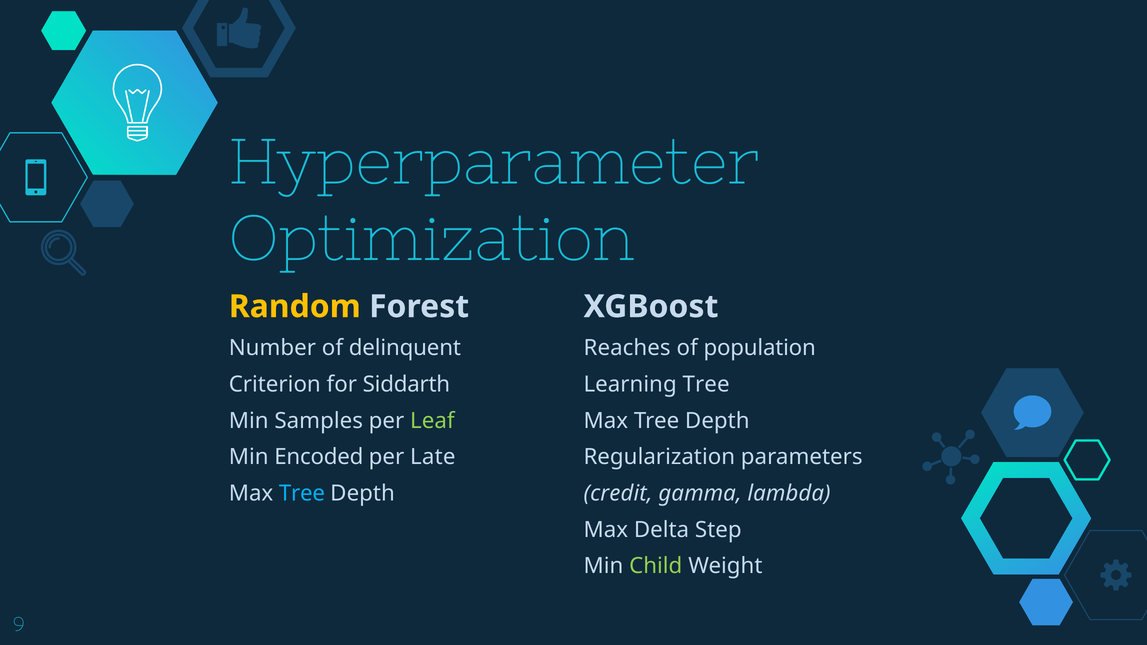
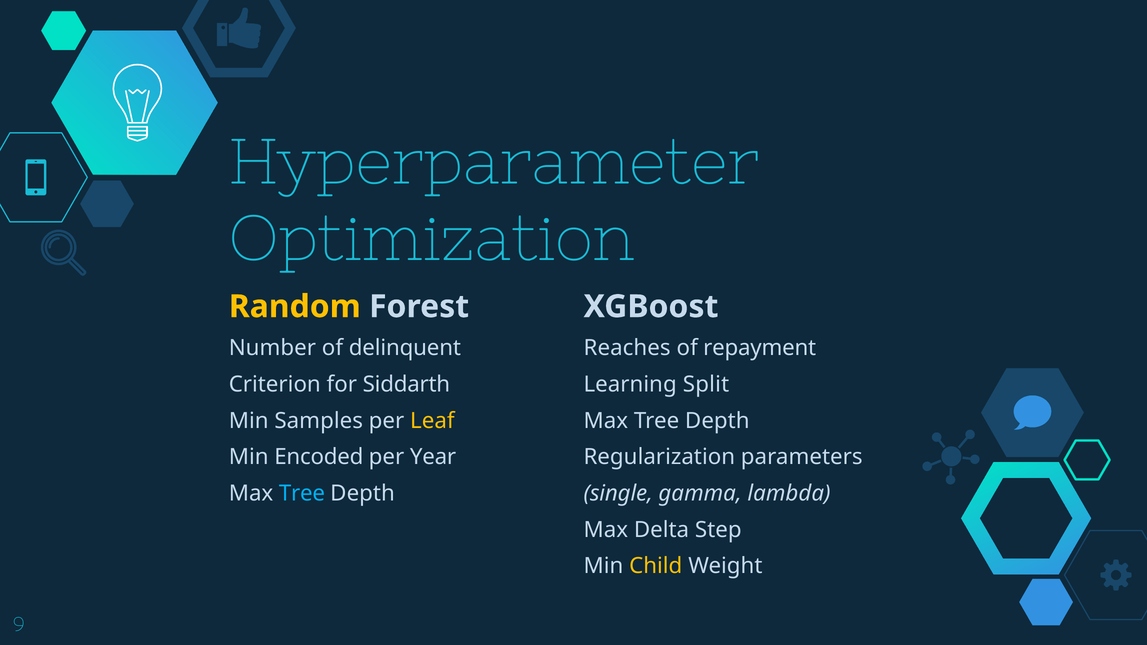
population: population -> repayment
Learning Tree: Tree -> Split
Leaf colour: light green -> yellow
Late: Late -> Year
credit: credit -> single
Child colour: light green -> yellow
